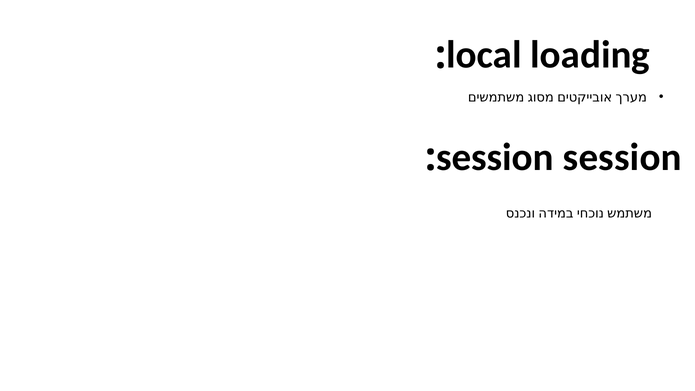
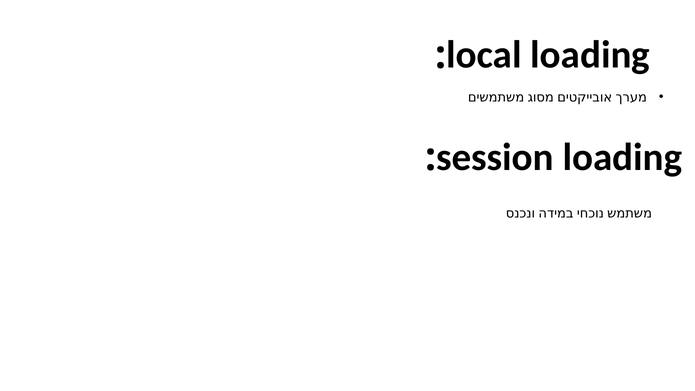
session session: session -> loading
